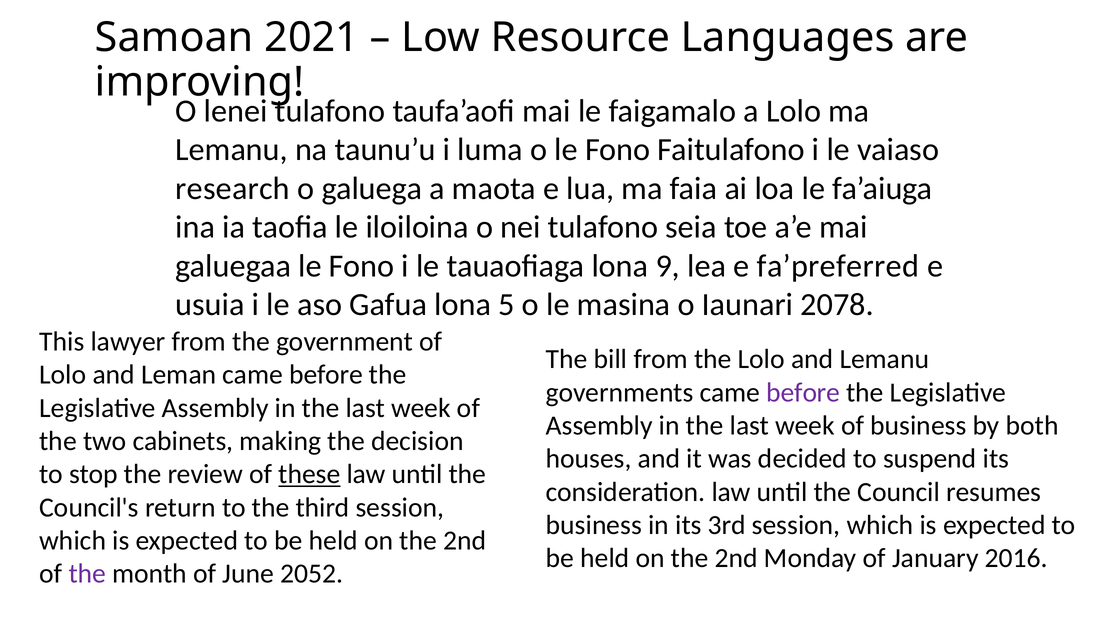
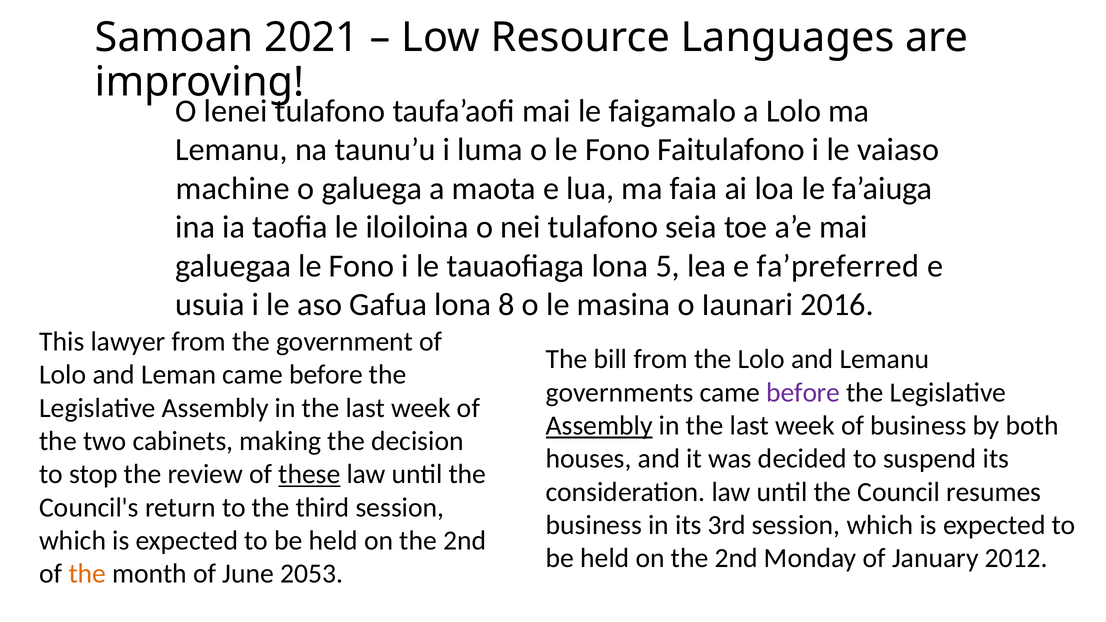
research: research -> machine
9: 9 -> 5
5: 5 -> 8
2078: 2078 -> 2016
Assembly at (599, 426) underline: none -> present
2016: 2016 -> 2012
the at (87, 574) colour: purple -> orange
2052: 2052 -> 2053
